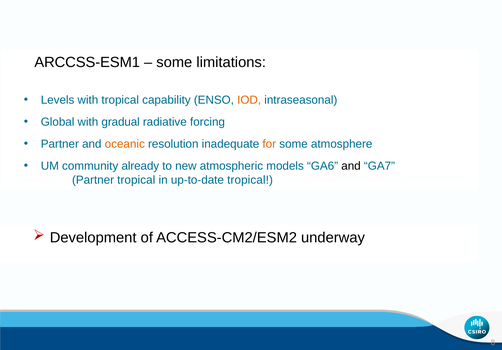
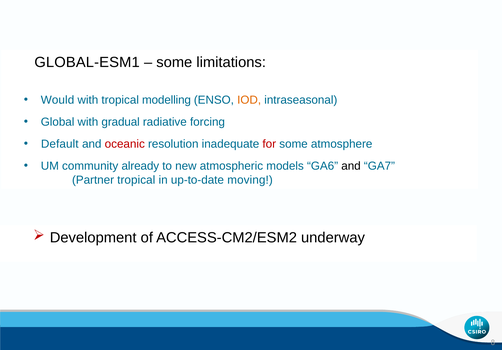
ARCCSS-ESM1: ARCCSS-ESM1 -> GLOBAL-ESM1
Levels: Levels -> Would
capability: capability -> modelling
Partner at (60, 144): Partner -> Default
oceanic colour: orange -> red
for colour: orange -> red
up-to-date tropical: tropical -> moving
